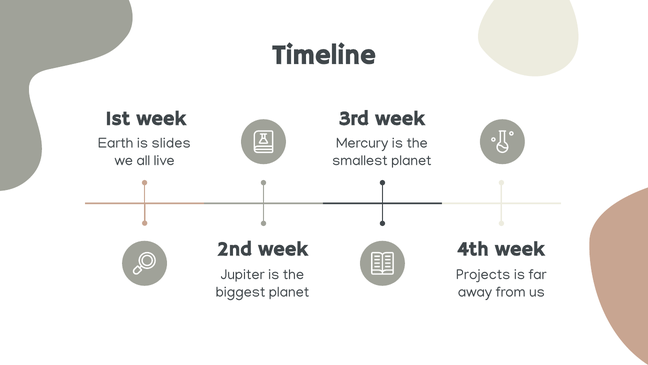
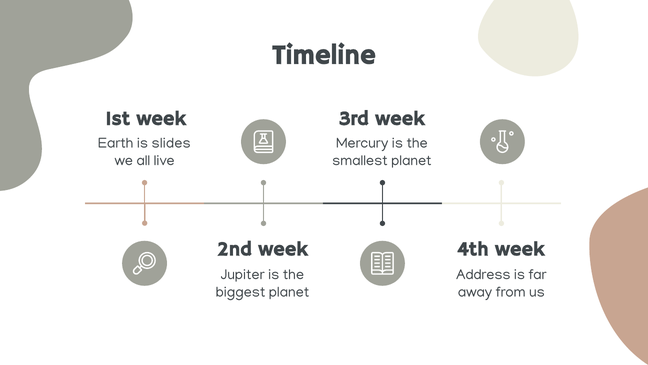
Projects: Projects -> Address
